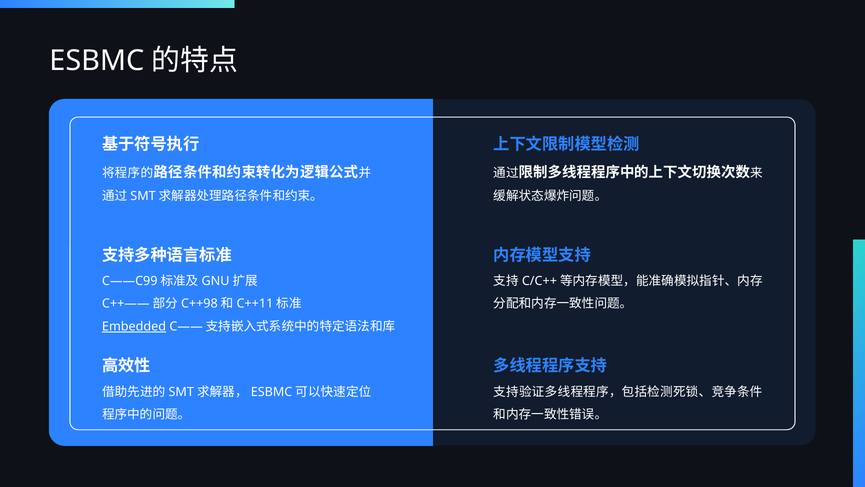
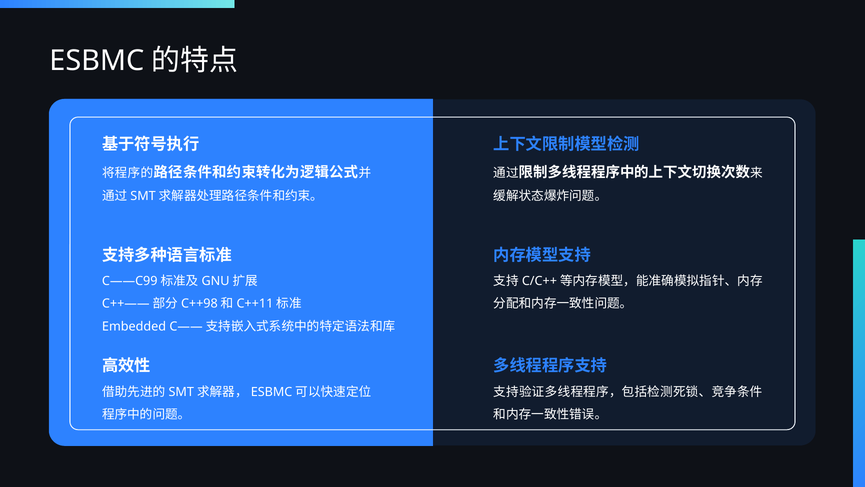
Embedded underline: present -> none
